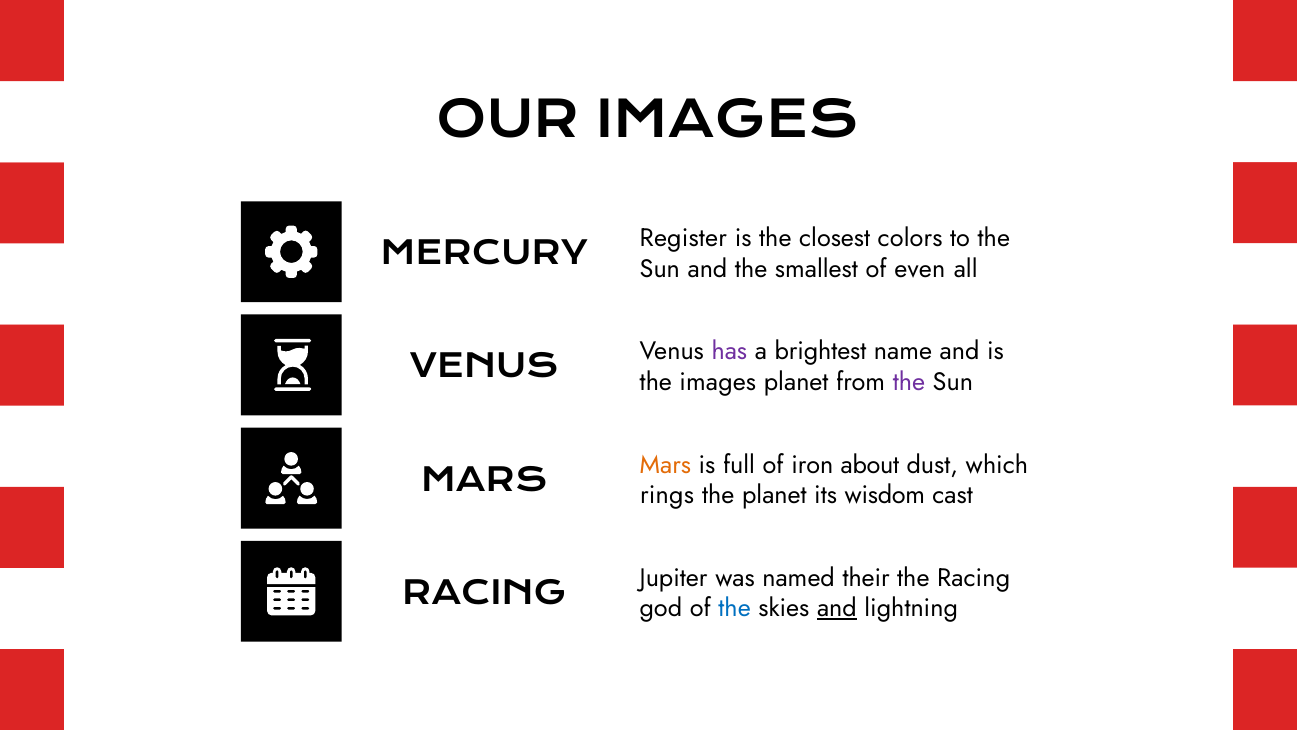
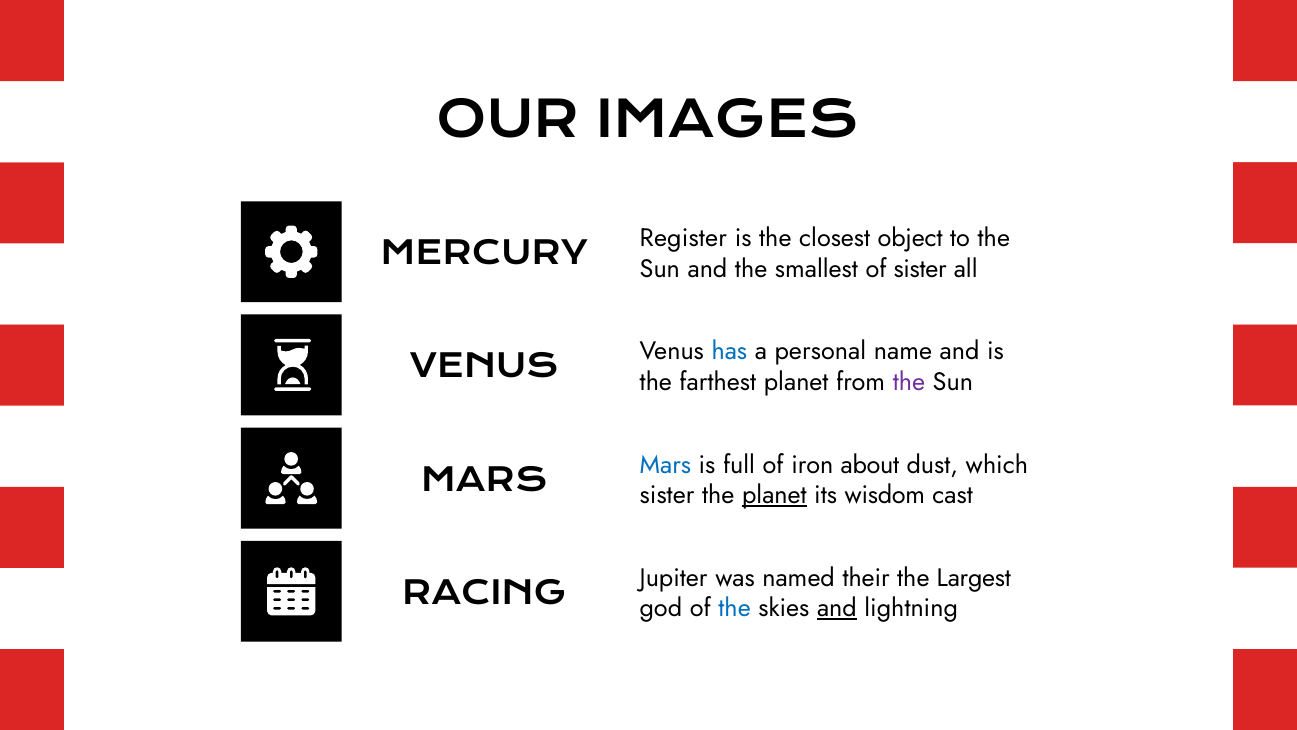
colors: colors -> object
of even: even -> sister
has colour: purple -> blue
brightest: brightest -> personal
the images: images -> farthest
Mars at (665, 464) colour: orange -> blue
rings at (667, 495): rings -> sister
planet at (774, 495) underline: none -> present
the Racing: Racing -> Largest
